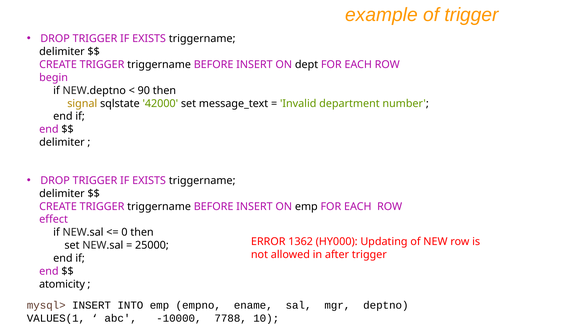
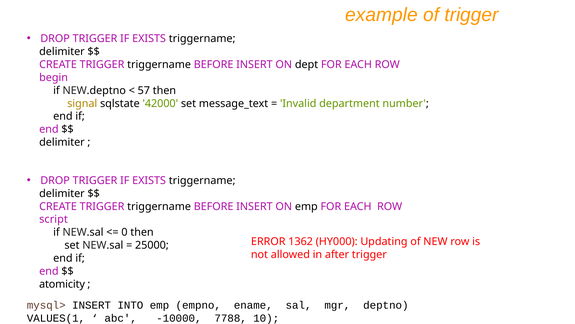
90: 90 -> 57
effect: effect -> script
